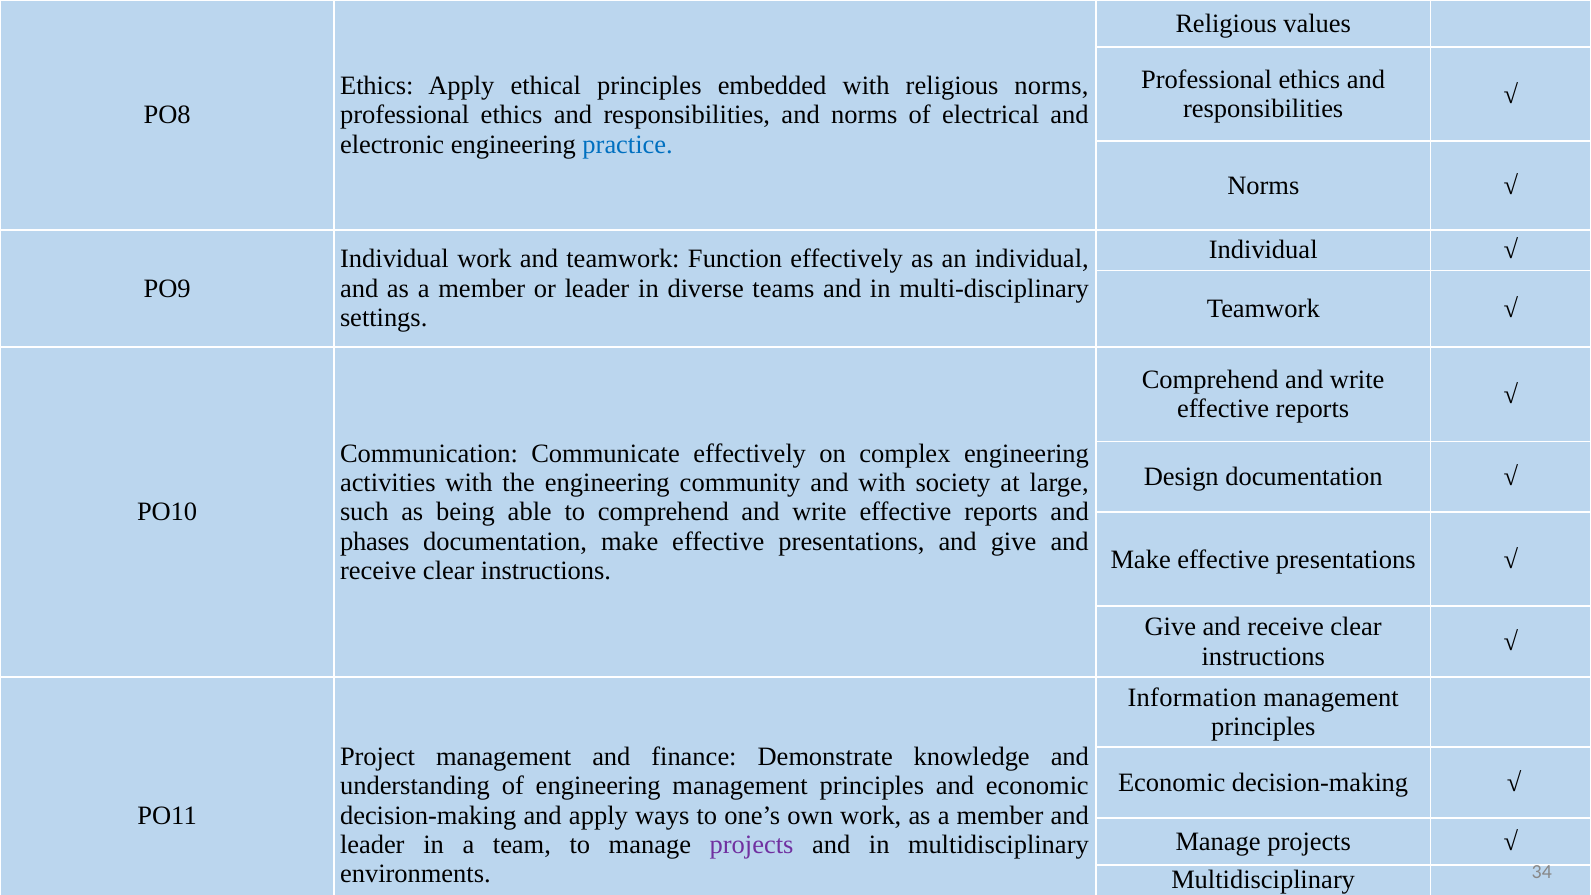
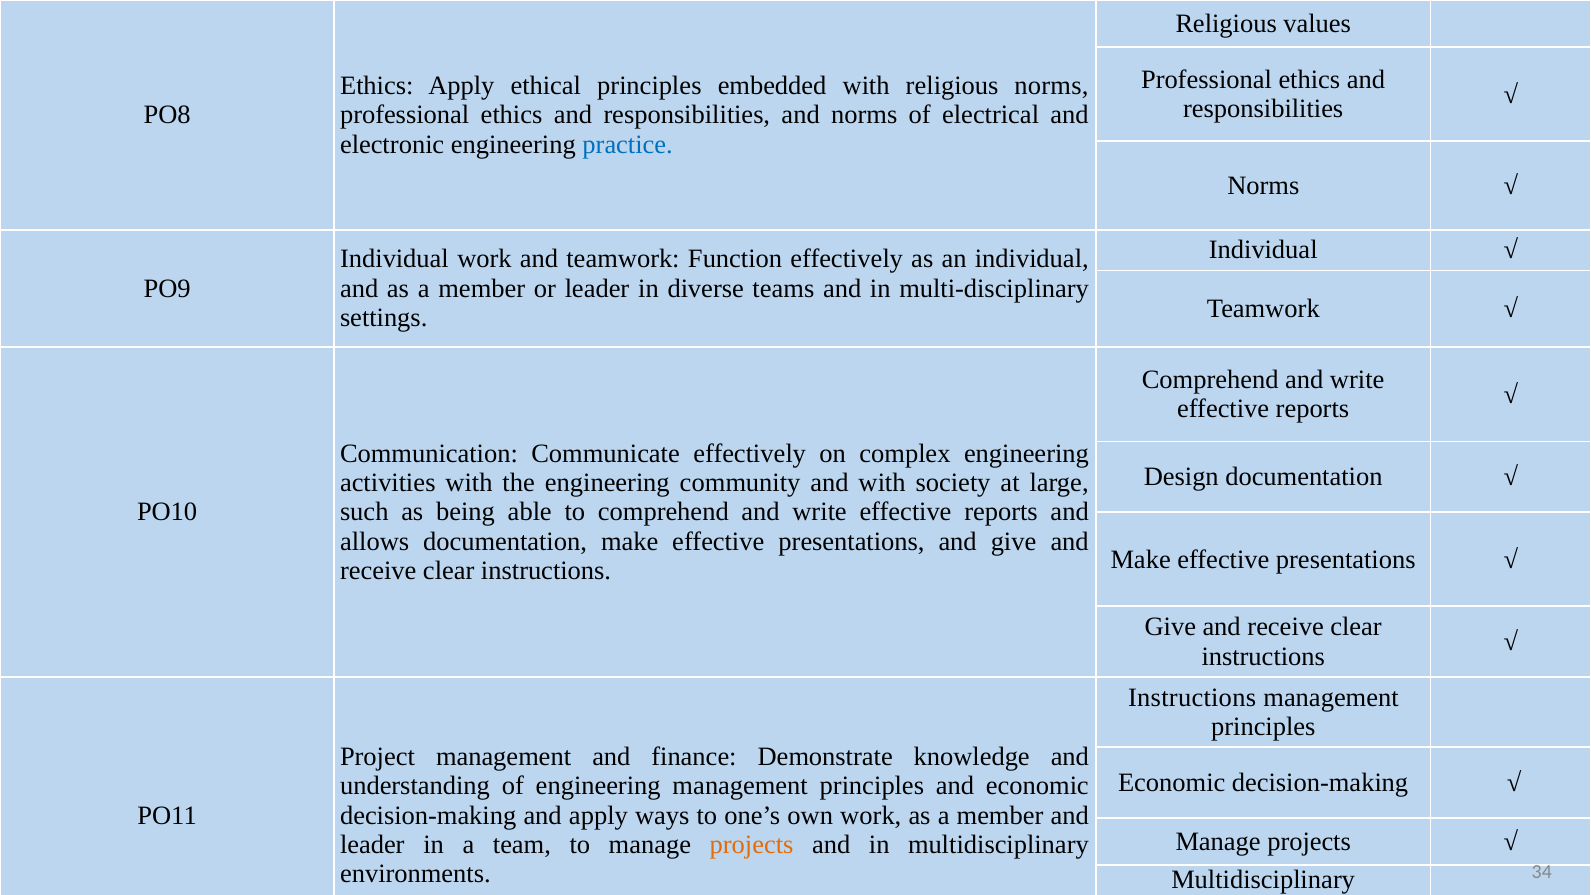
phases: phases -> allows
Information at (1192, 697): Information -> Instructions
projects at (752, 845) colour: purple -> orange
